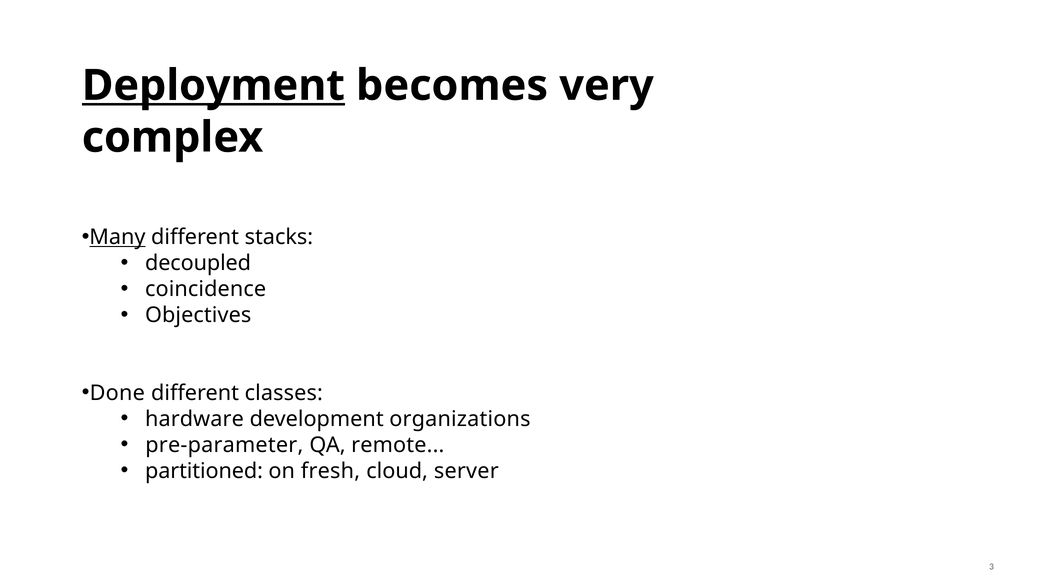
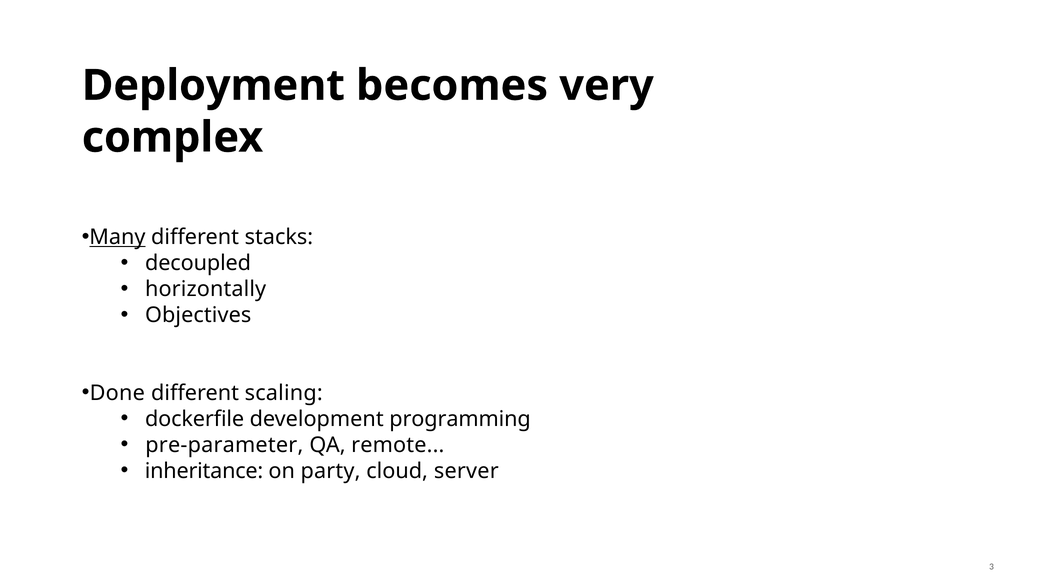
Deployment underline: present -> none
coincidence: coincidence -> horizontally
classes: classes -> scaling
hardware: hardware -> dockerfile
organizations: organizations -> programming
partitioned: partitioned -> inheritance
fresh: fresh -> party
